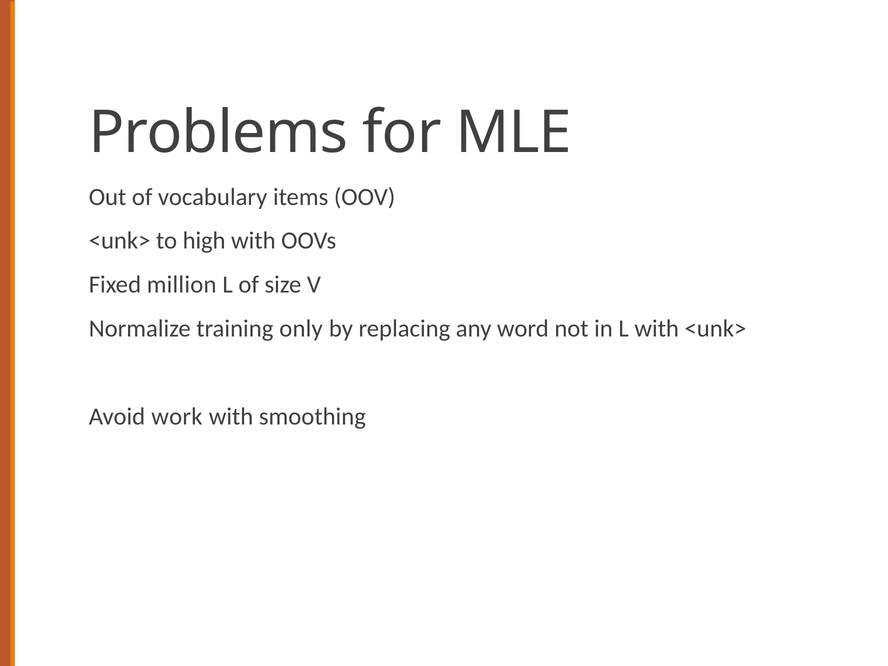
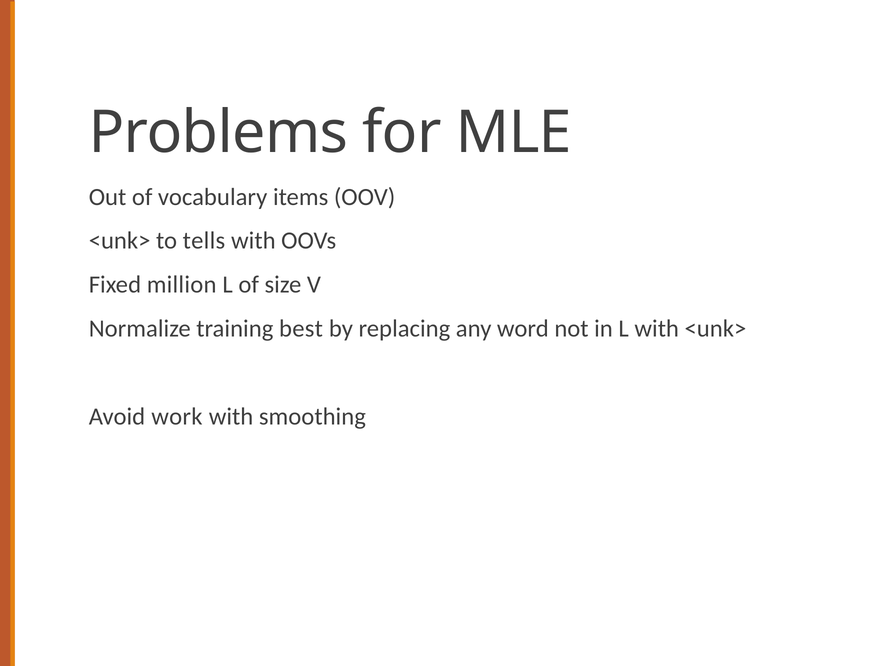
high: high -> tells
only: only -> best
